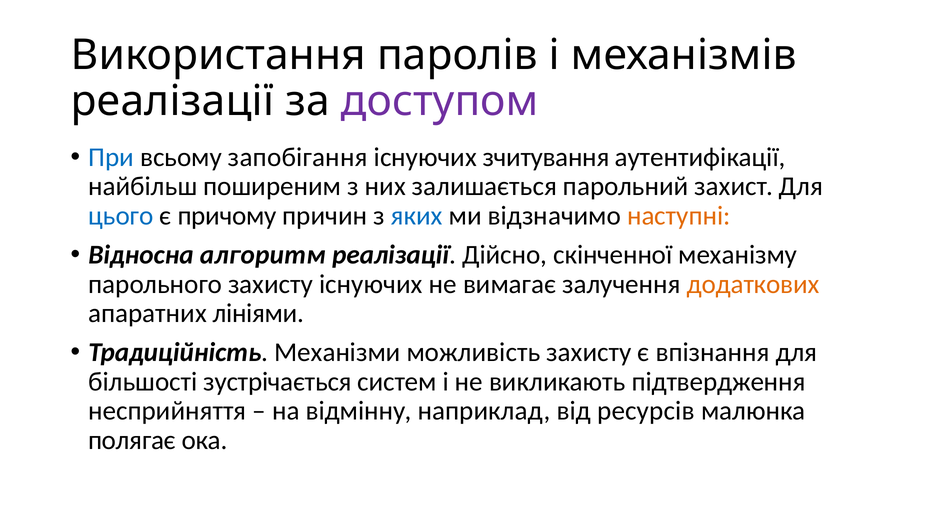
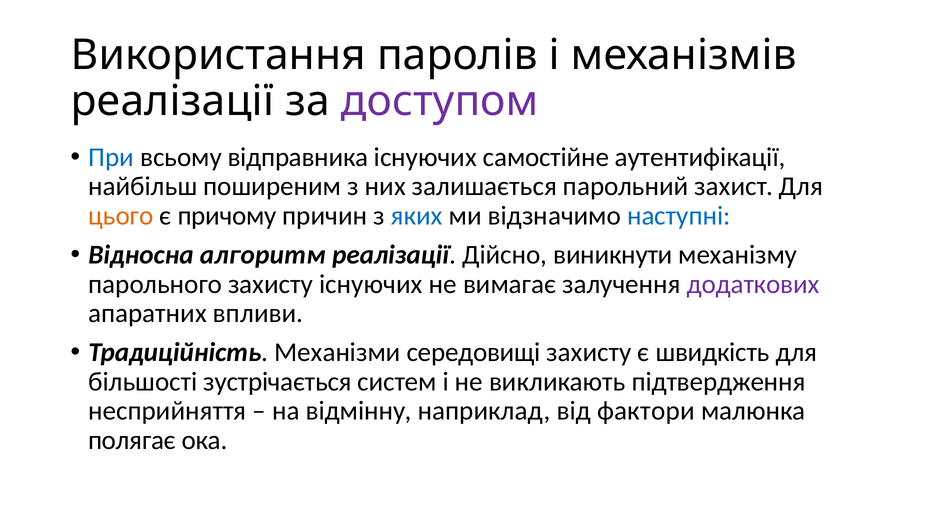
запобігання: запобігання -> відправника
зчитування: зчитування -> самостійне
цього colour: blue -> orange
наступні colour: orange -> blue
скінченної: скінченної -> виникнути
додаткових colour: orange -> purple
лініями: лініями -> впливи
можливість: можливість -> середовищі
впізнання: впізнання -> швидкість
ресурсів: ресурсів -> фактори
